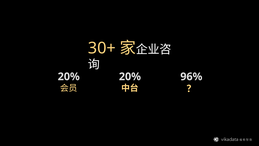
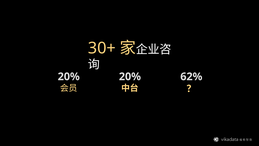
96%: 96% -> 62%
